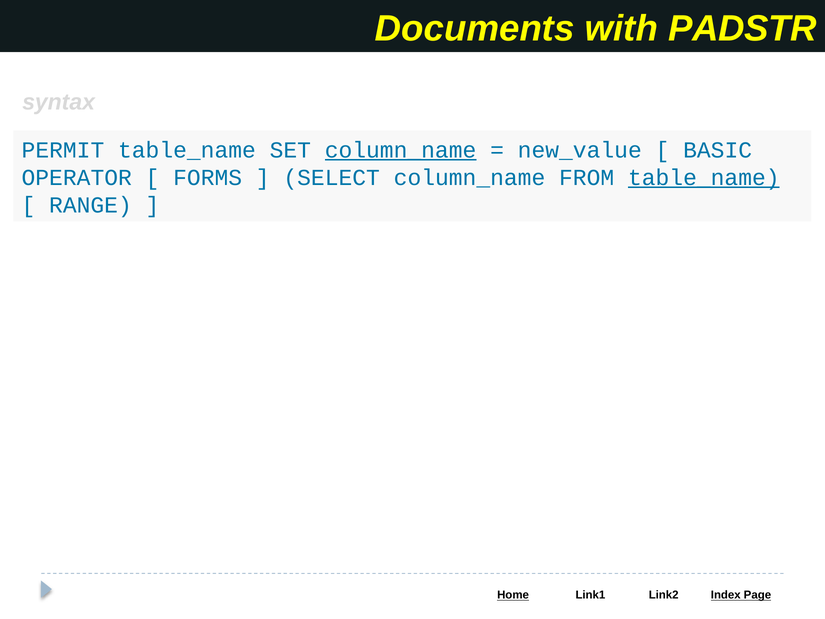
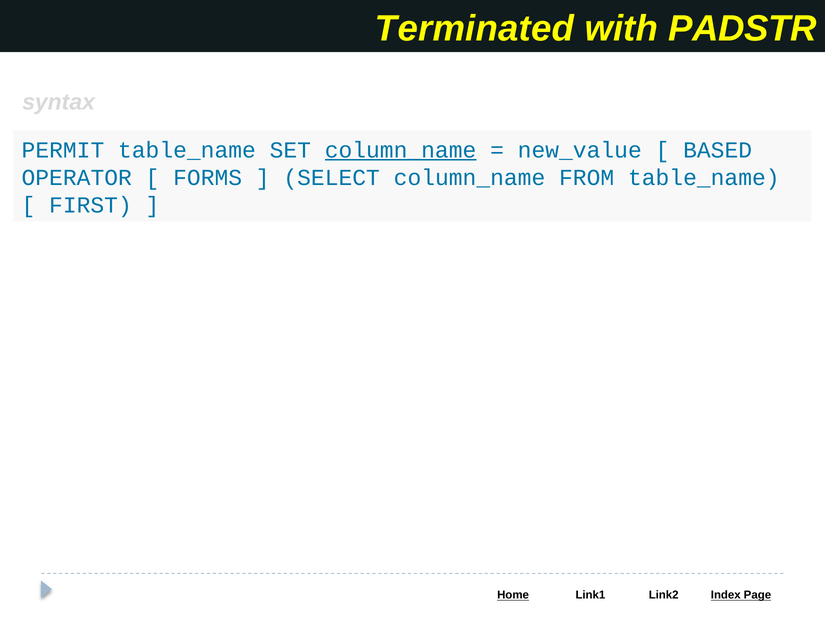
Documents: Documents -> Terminated
BASIC: BASIC -> BASED
table_name at (704, 177) underline: present -> none
RANGE: RANGE -> FIRST
